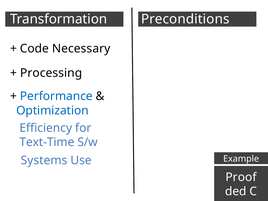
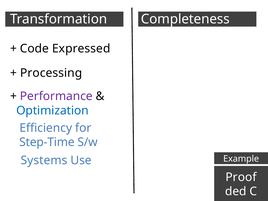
Preconditions: Preconditions -> Completeness
Necessary: Necessary -> Expressed
Performance colour: blue -> purple
Text-Time: Text-Time -> Step-Time
